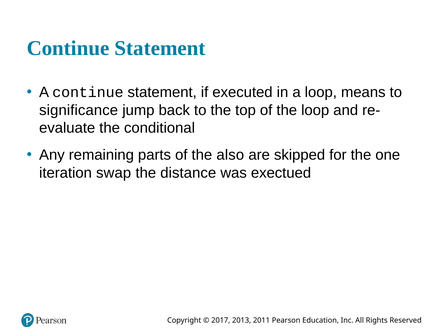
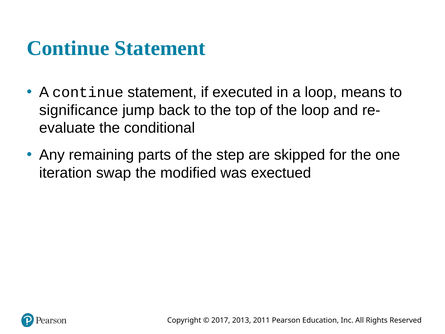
also: also -> step
distance: distance -> modified
